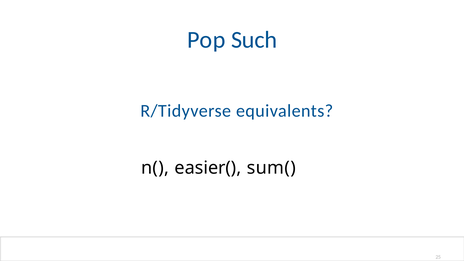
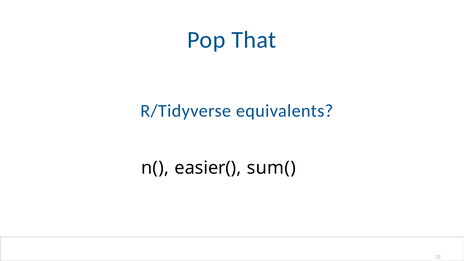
Such: Such -> That
